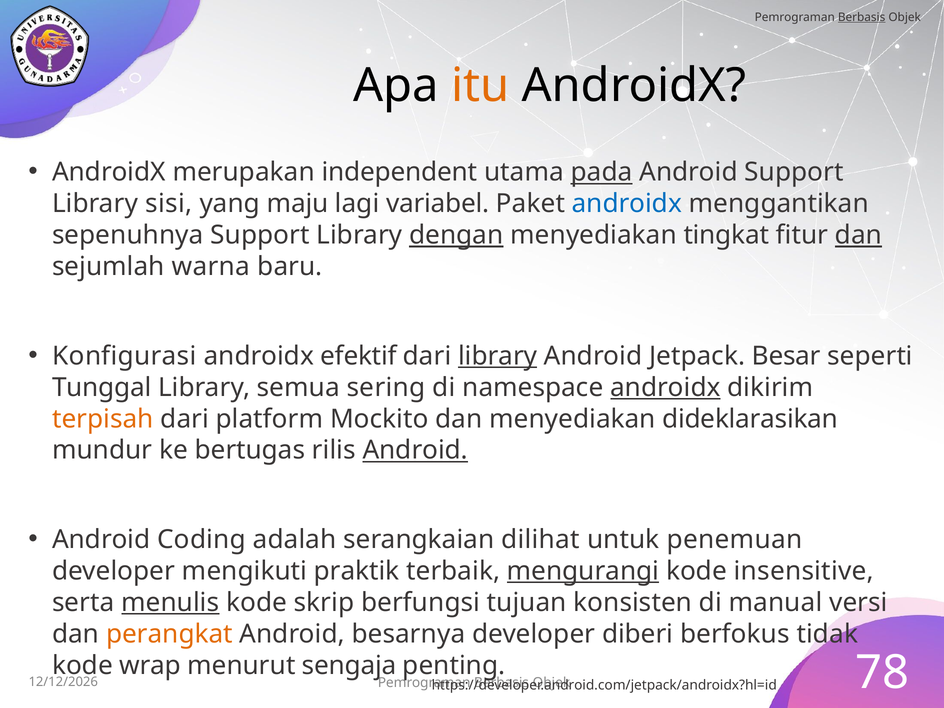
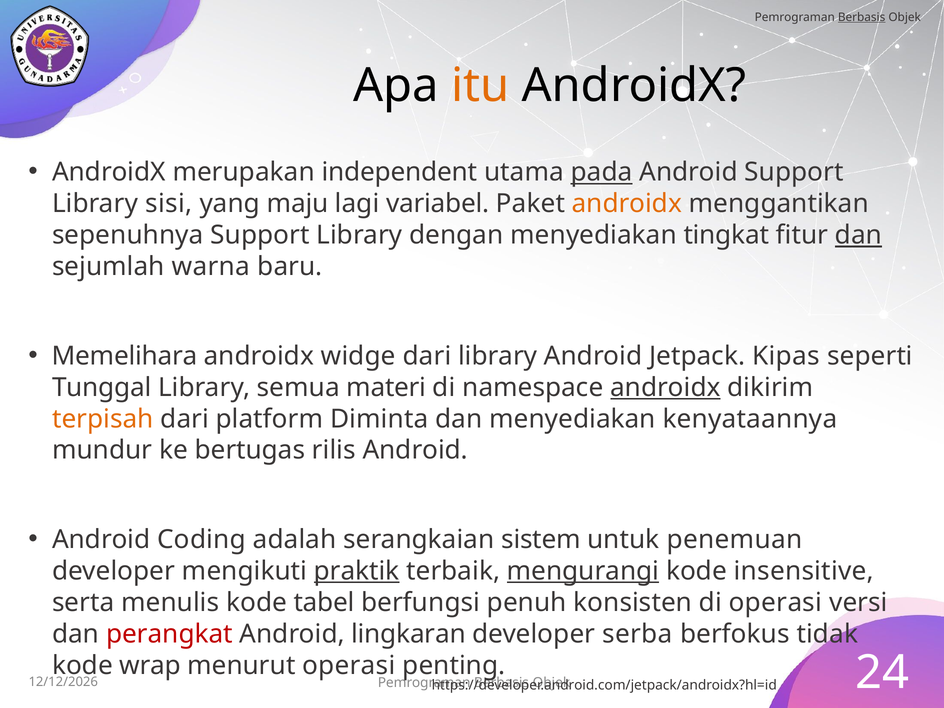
androidx at (627, 204) colour: blue -> orange
dengan underline: present -> none
Konfigurasi: Konfigurasi -> Memelihara
efektif: efektif -> widge
library at (498, 356) underline: present -> none
Besar: Besar -> Kipas
sering: sering -> materi
Mockito: Mockito -> Diminta
dideklarasikan: dideklarasikan -> kenyataannya
Android at (415, 450) underline: present -> none
dilihat: dilihat -> sistem
praktik underline: none -> present
menulis underline: present -> none
skrip: skrip -> tabel
tujuan: tujuan -> penuh
di manual: manual -> operasi
perangkat colour: orange -> red
besarnya: besarnya -> lingkaran
diberi: diberi -> serba
menurut sengaja: sengaja -> operasi
78: 78 -> 24
